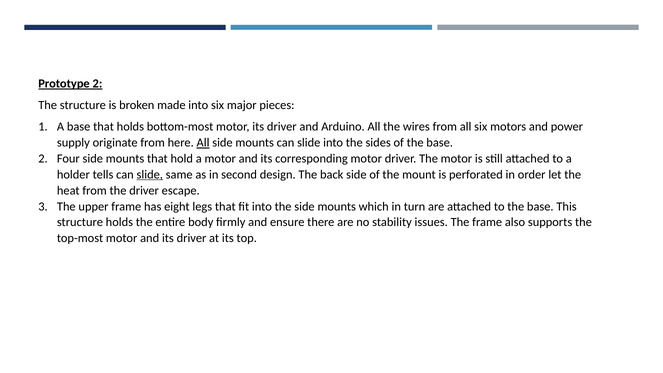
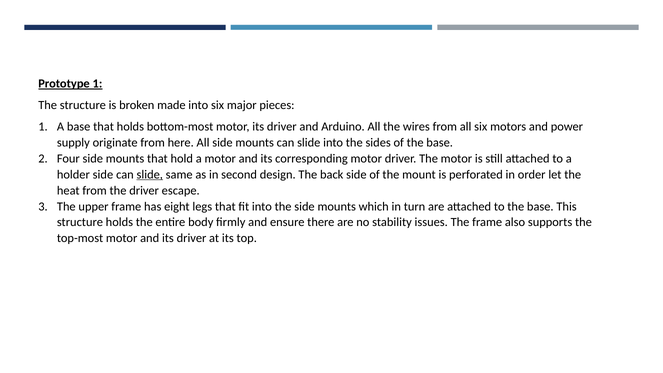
Prototype 2: 2 -> 1
All at (203, 143) underline: present -> none
holder tells: tells -> side
